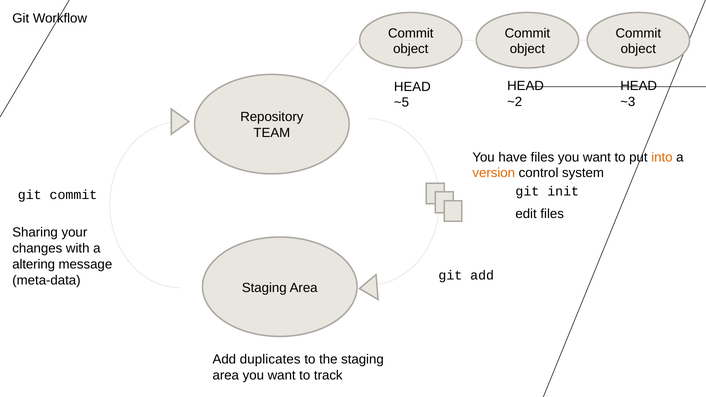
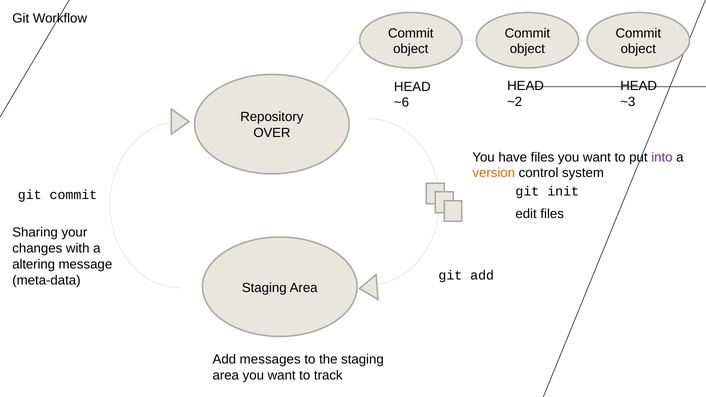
~5: ~5 -> ~6
TEAM: TEAM -> OVER
into colour: orange -> purple
duplicates: duplicates -> messages
